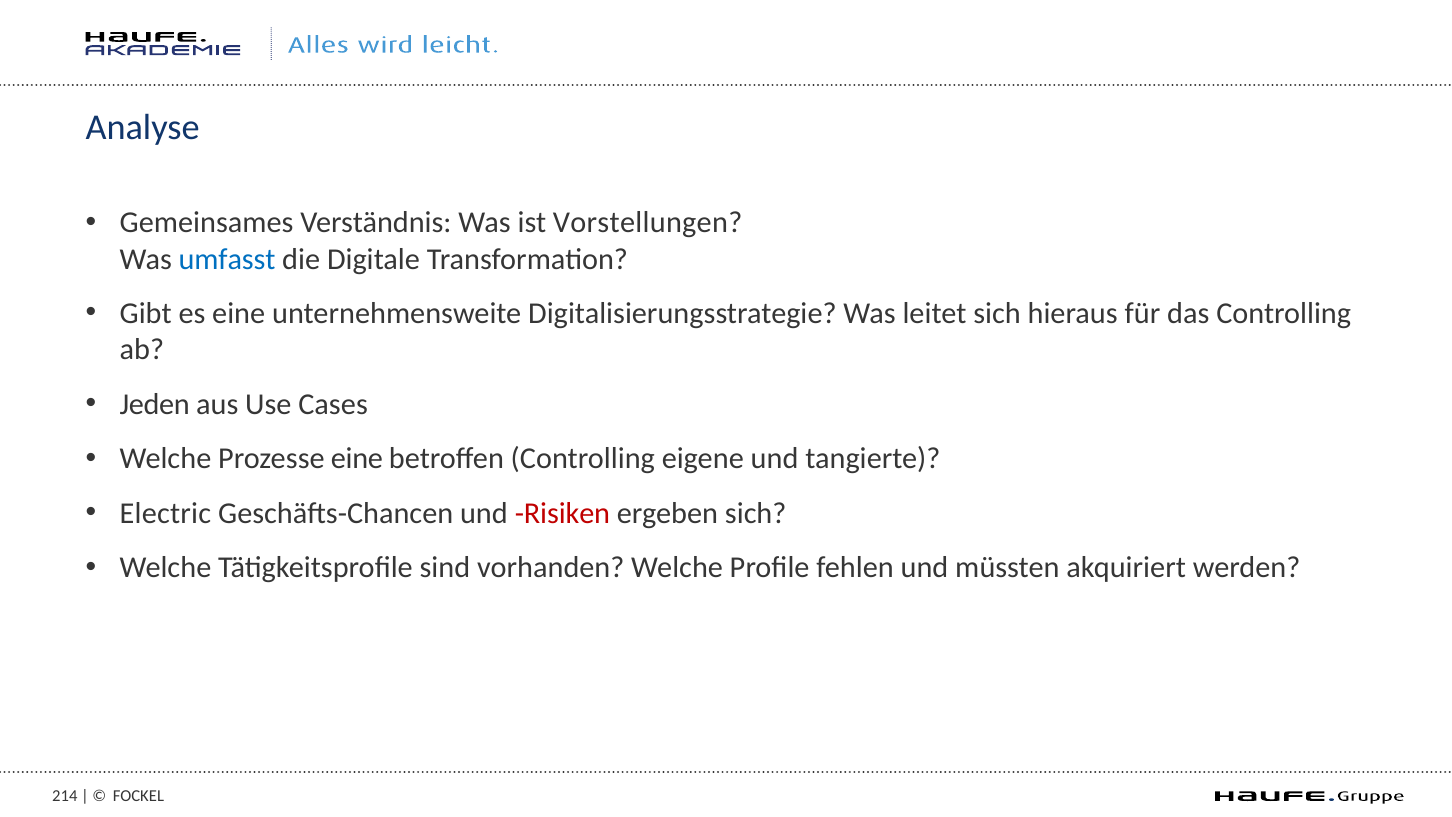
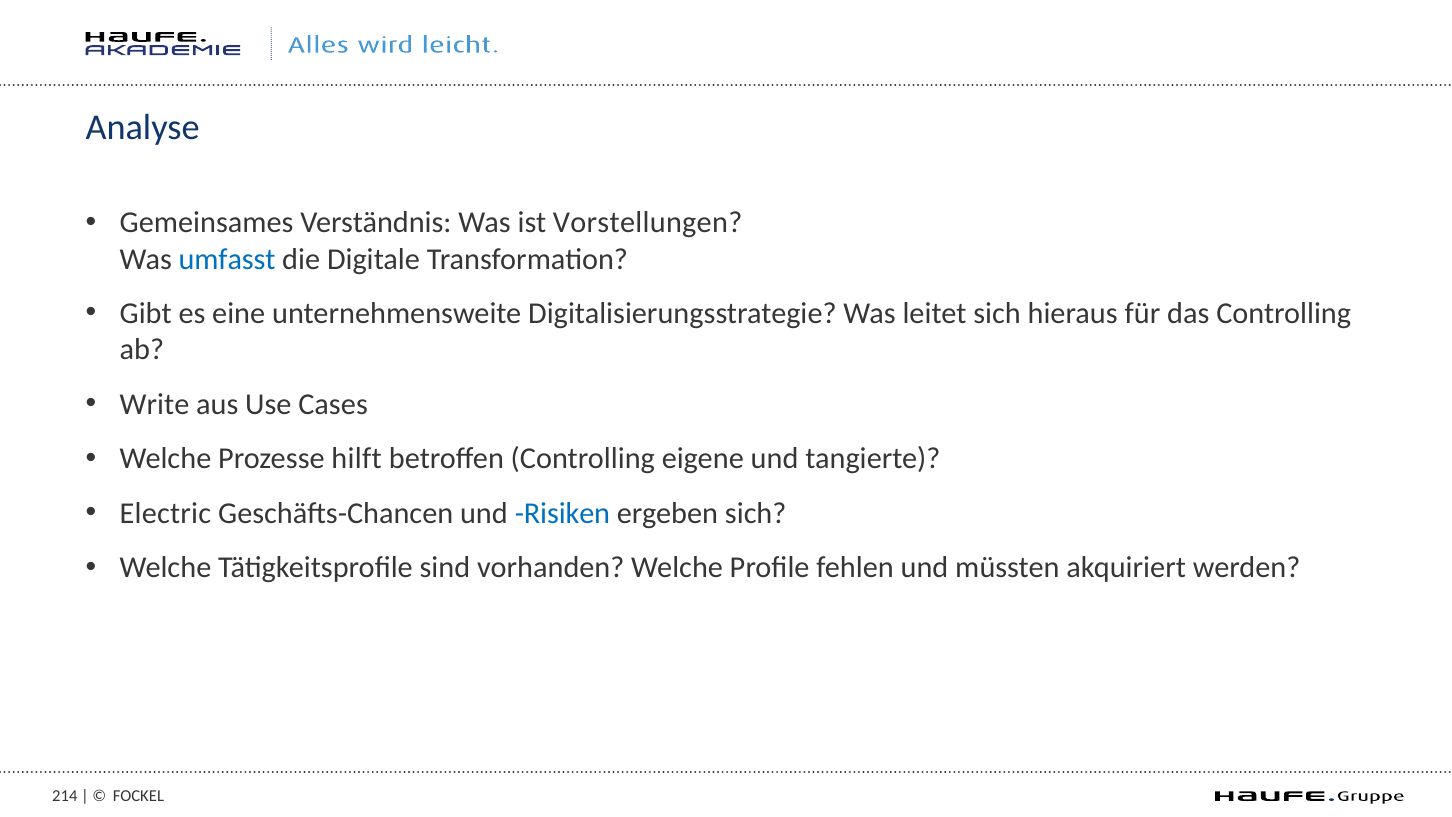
Jeden: Jeden -> Write
Prozesse eine: eine -> hilft
Risiken colour: red -> blue
